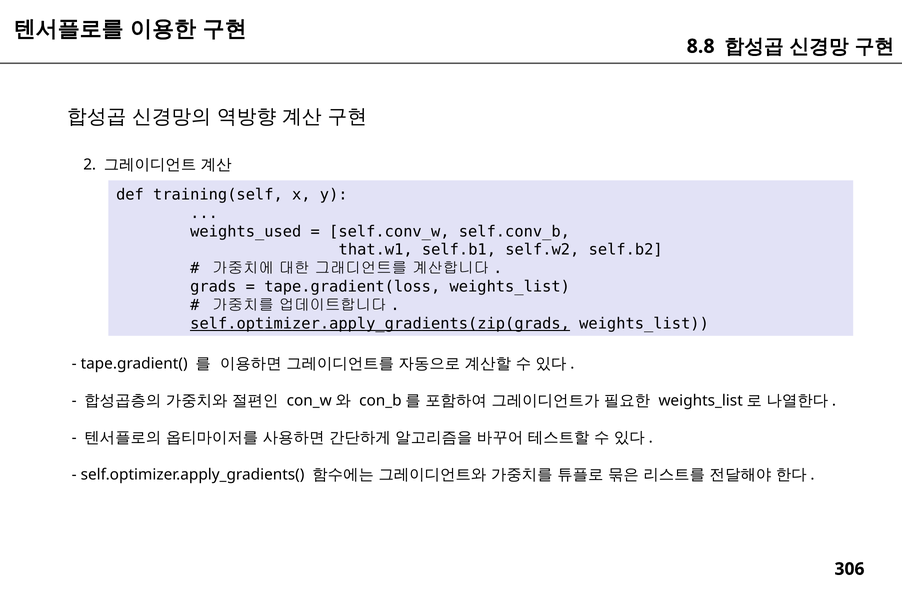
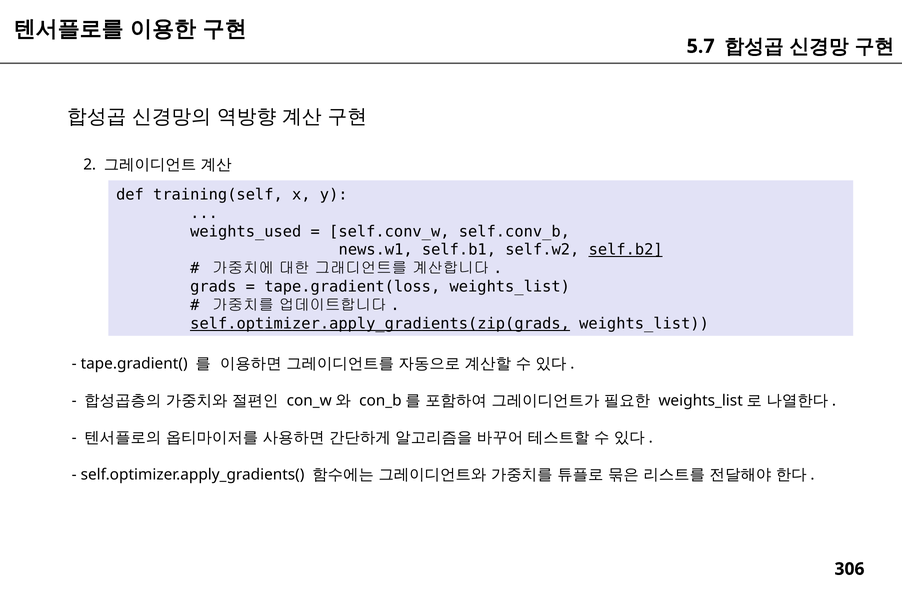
8.8: 8.8 -> 5.7
that.w1: that.w1 -> news.w1
self.b2 underline: none -> present
